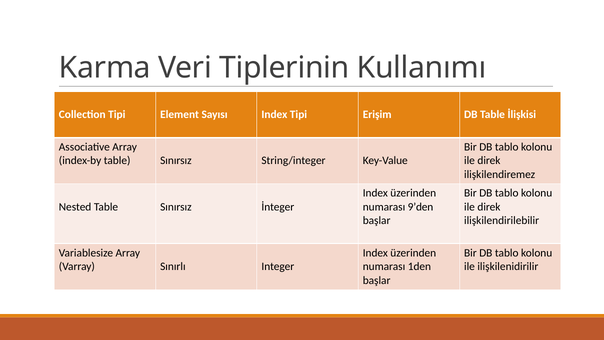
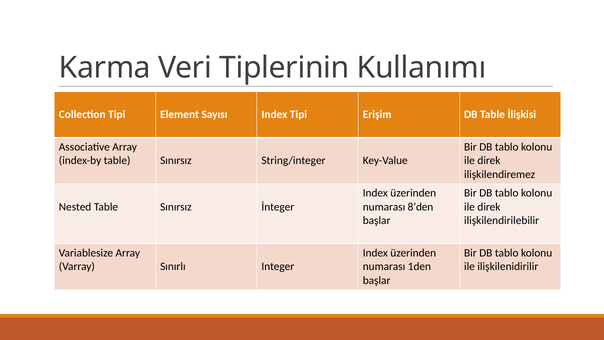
9’den: 9’den -> 8’den
